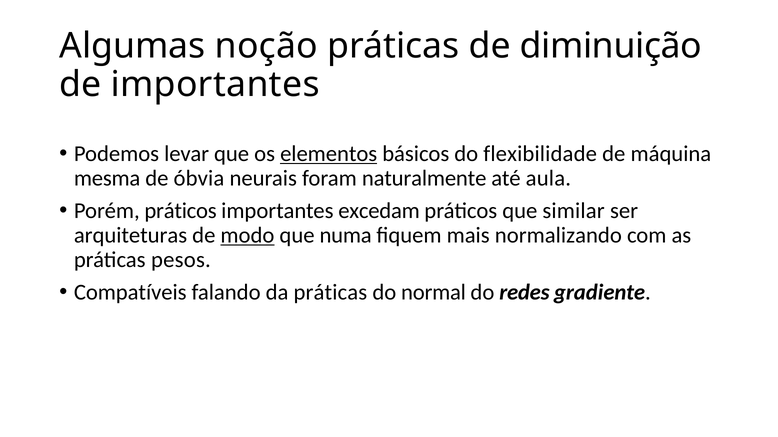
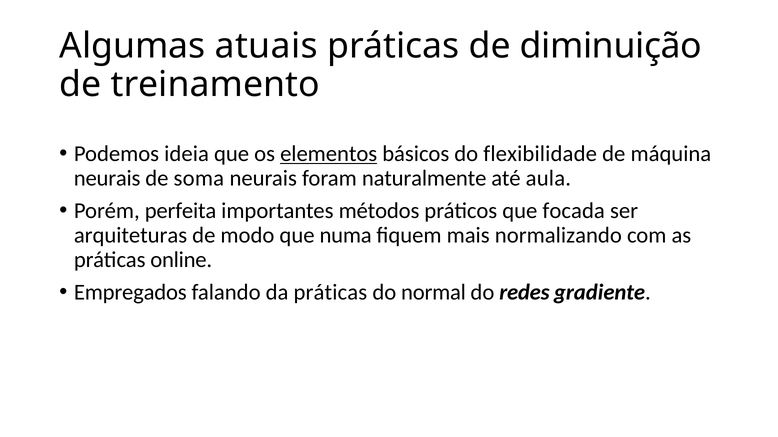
noção: noção -> atuais
de importantes: importantes -> treinamento
levar: levar -> ideia
mesma at (107, 178): mesma -> neurais
óbvia: óbvia -> soma
Porém práticos: práticos -> perfeita
excedam: excedam -> métodos
similar: similar -> focada
modo underline: present -> none
pesos: pesos -> online
Compatíveis: Compatíveis -> Empregados
